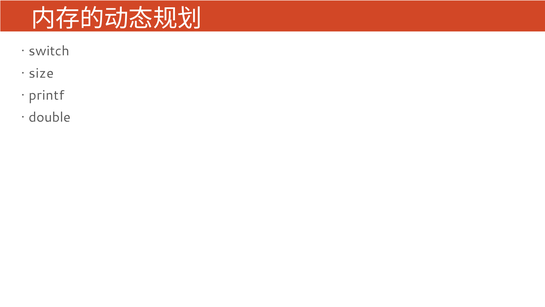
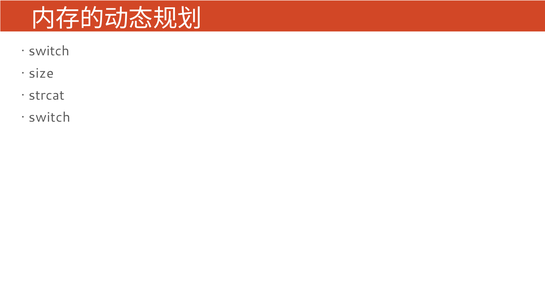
printf: printf -> strcat
double at (50, 117): double -> switch
